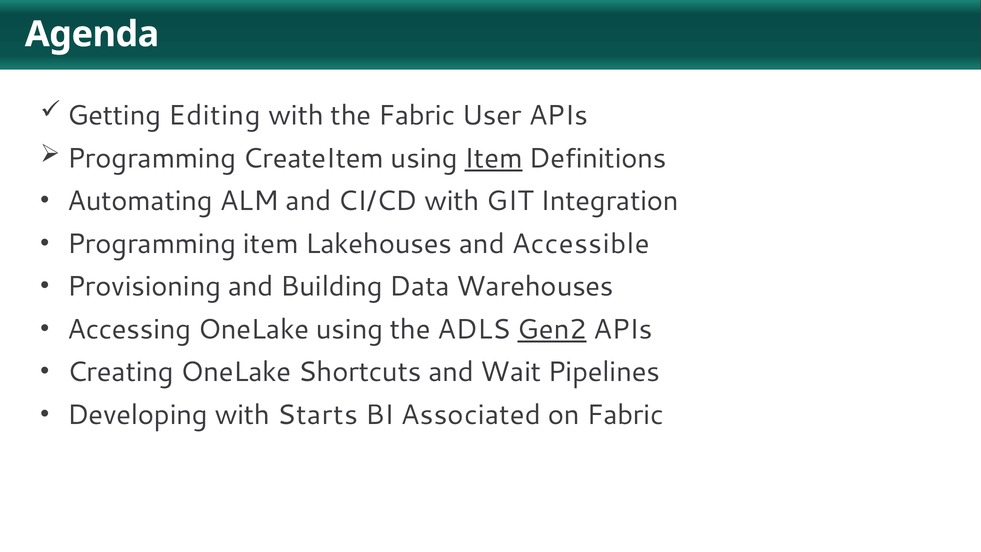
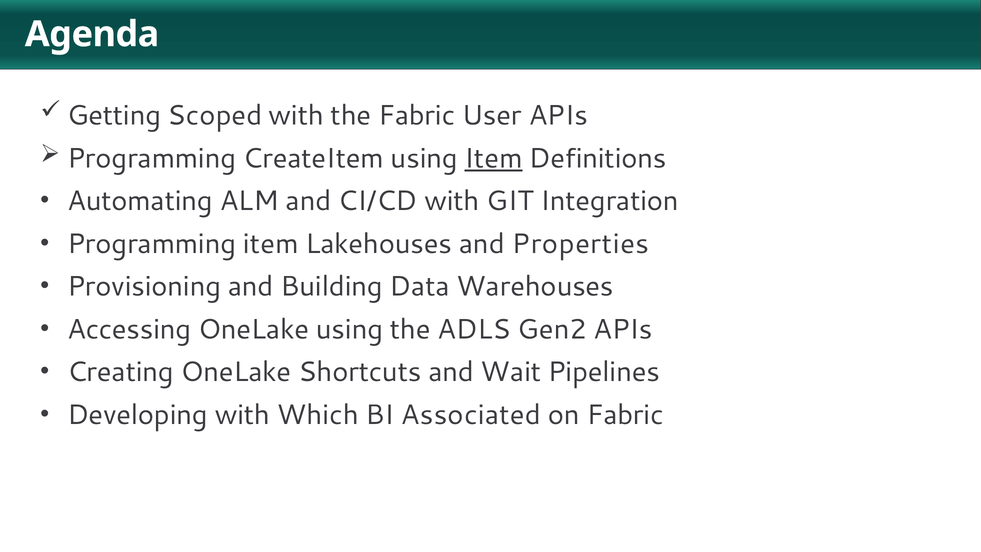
Editing: Editing -> Scoped
Accessible: Accessible -> Properties
Gen2 underline: present -> none
Starts: Starts -> Which
